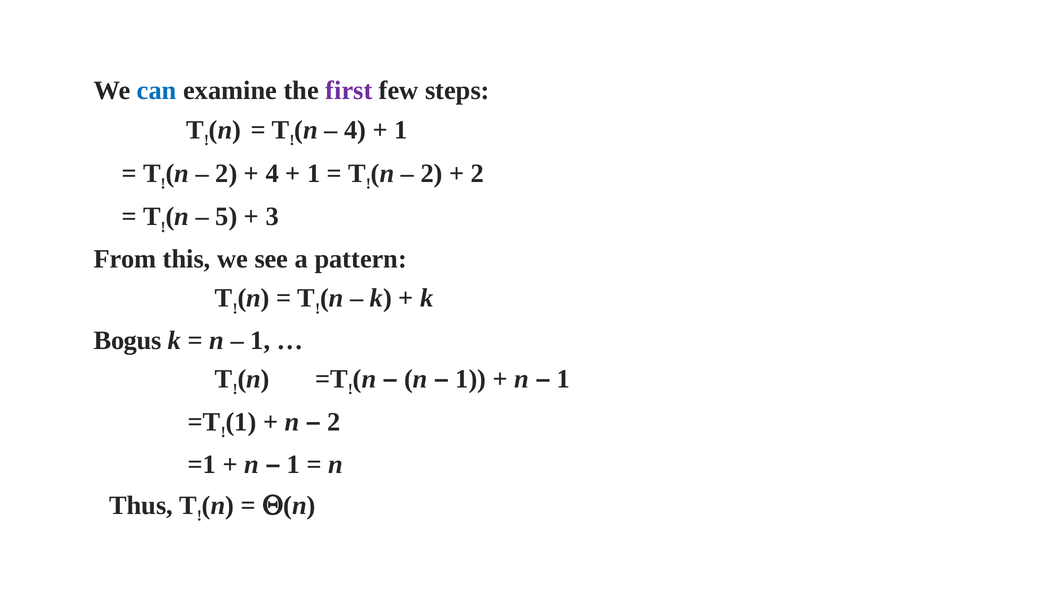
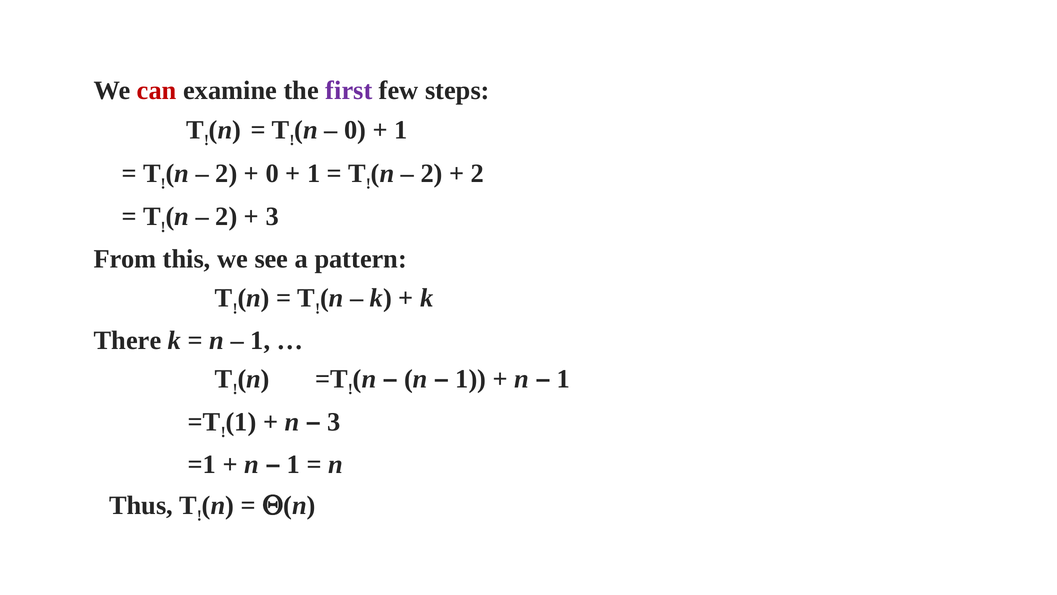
can colour: blue -> red
4 at (355, 130): 4 -> 0
4 at (272, 173): 4 -> 0
5 at (226, 217): 5 -> 2
Bogus: Bogus -> There
2 at (334, 422): 2 -> 3
